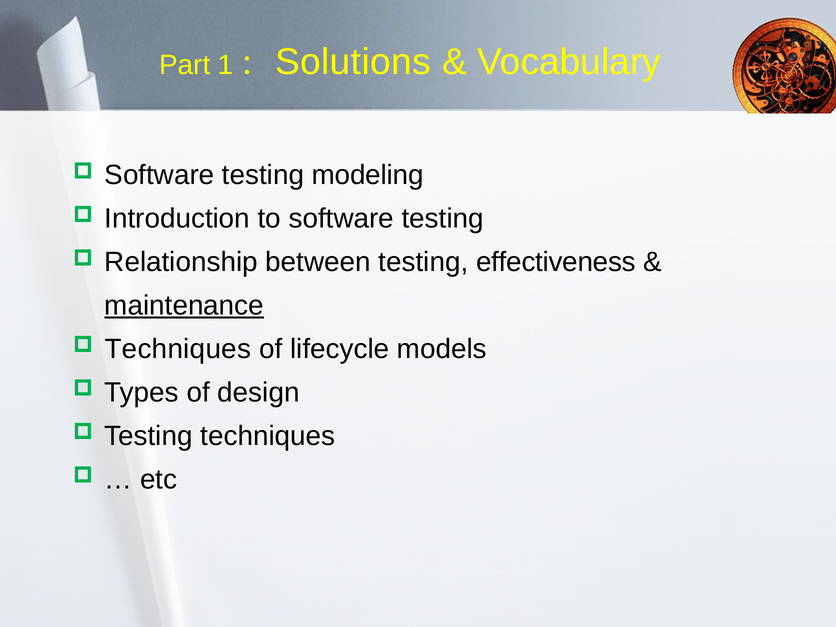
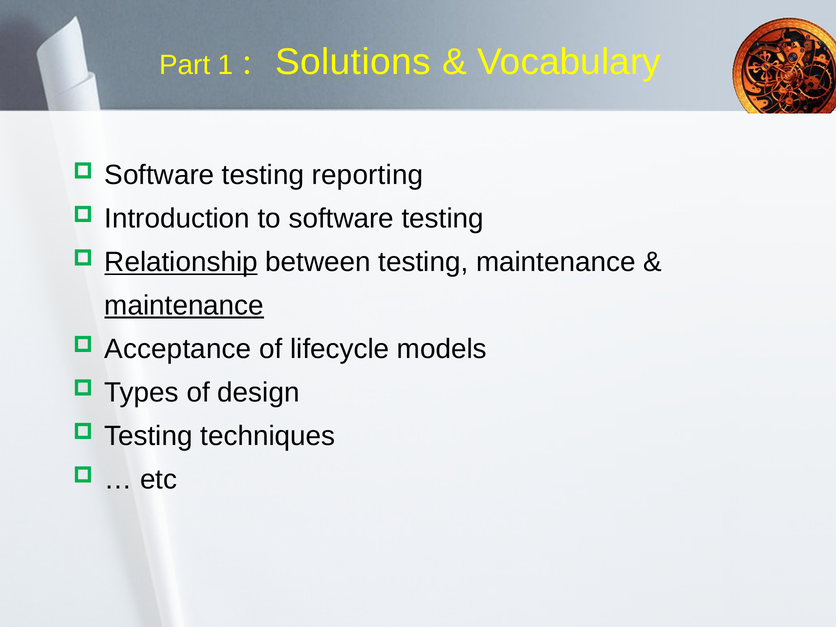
modeling: modeling -> reporting
Relationship underline: none -> present
testing effectiveness: effectiveness -> maintenance
Techniques at (178, 349): Techniques -> Acceptance
